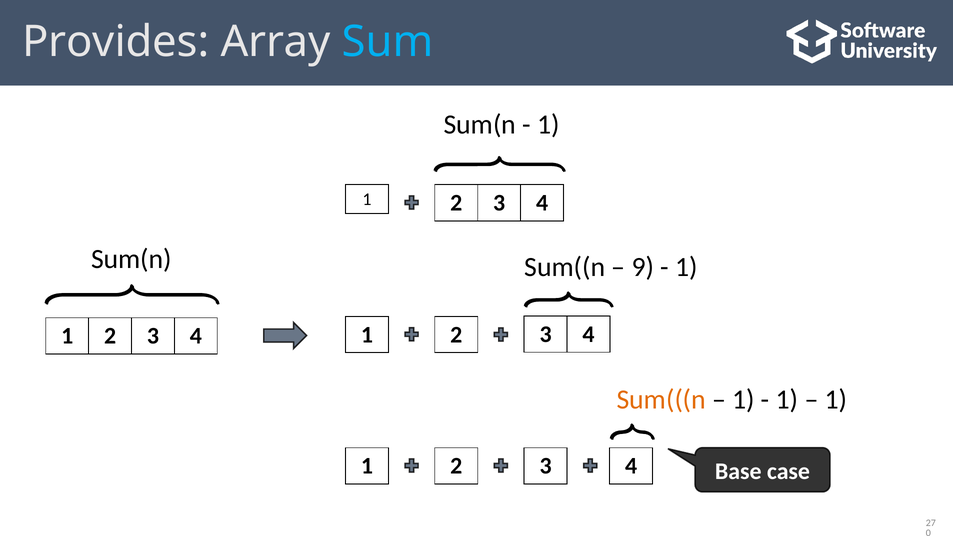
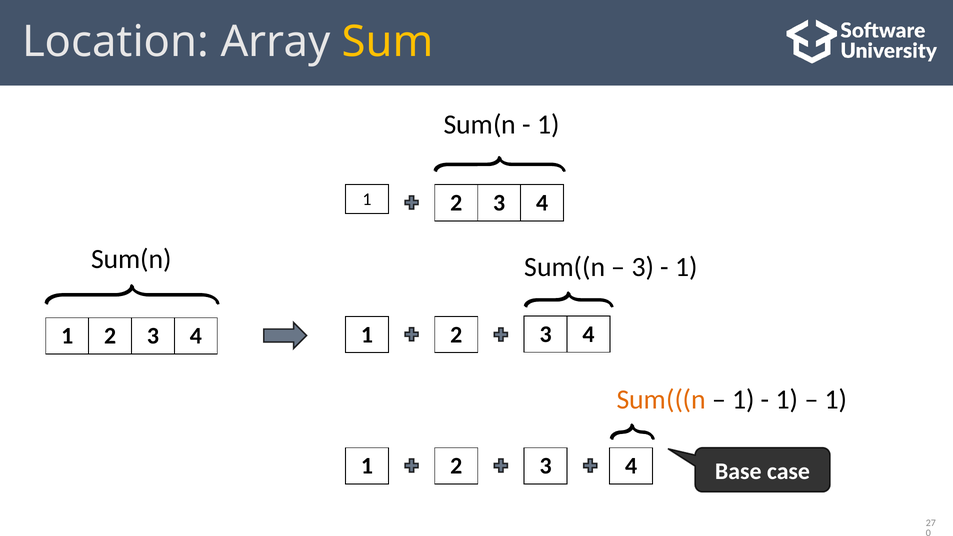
Provides: Provides -> Location
Sum colour: light blue -> yellow
9 at (643, 267): 9 -> 3
